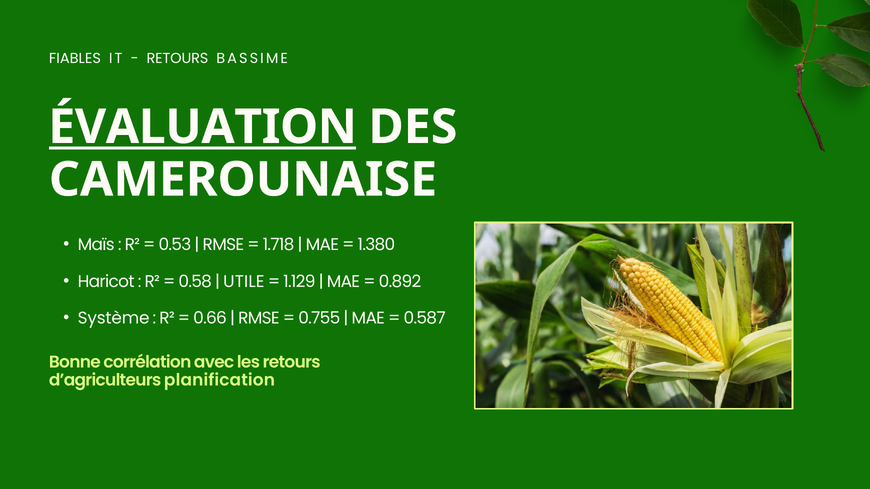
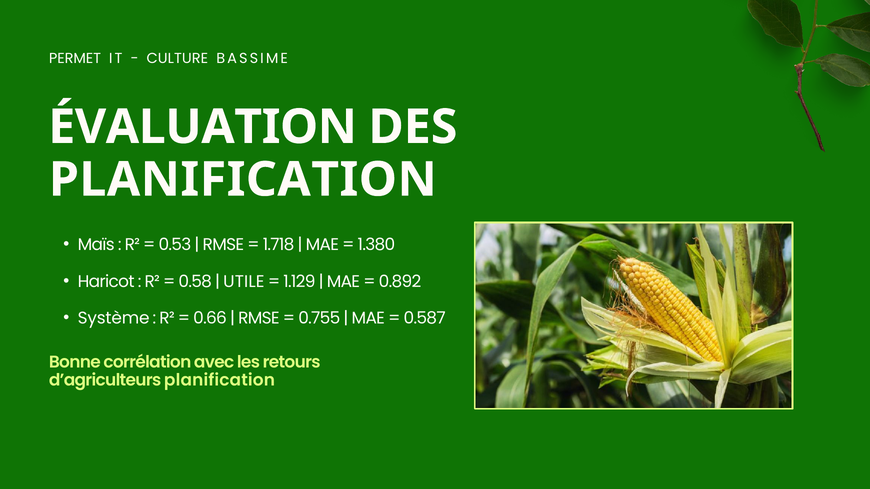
FIABLES: FIABLES -> PERMET
RETOURS at (177, 58): RETOURS -> CULTURE
ÉVALUATION underline: present -> none
CAMEROUNAISE at (243, 180): CAMEROUNAISE -> PLANIFICATION
